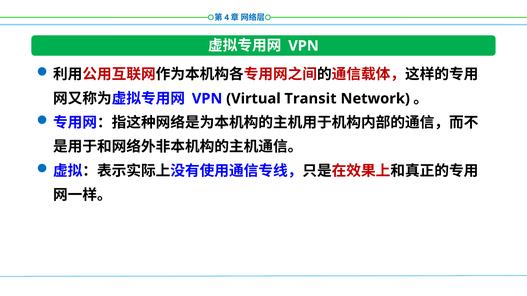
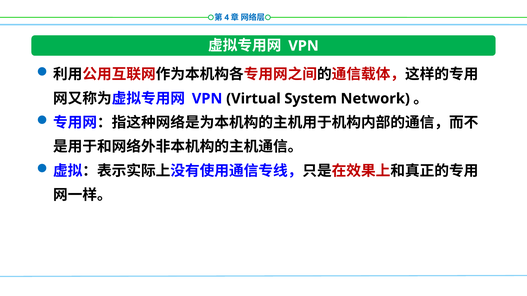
Transit: Transit -> System
